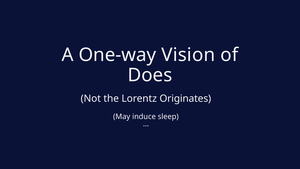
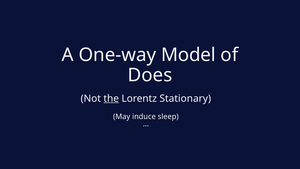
Vision: Vision -> Model
the underline: none -> present
Originates: Originates -> Stationary
